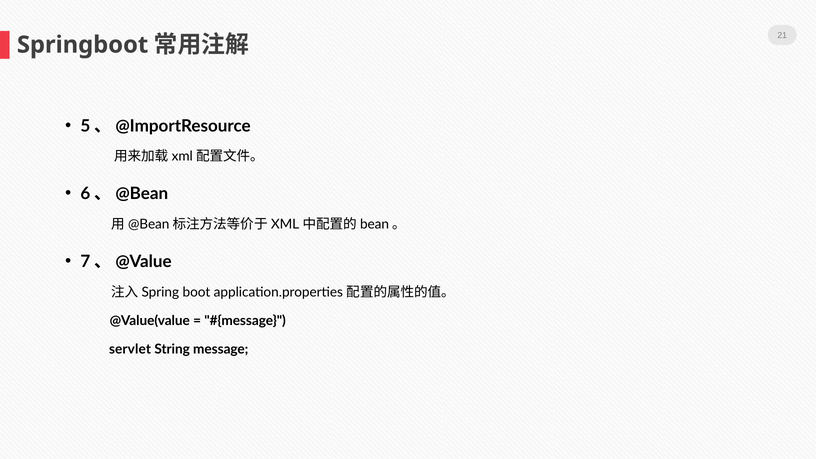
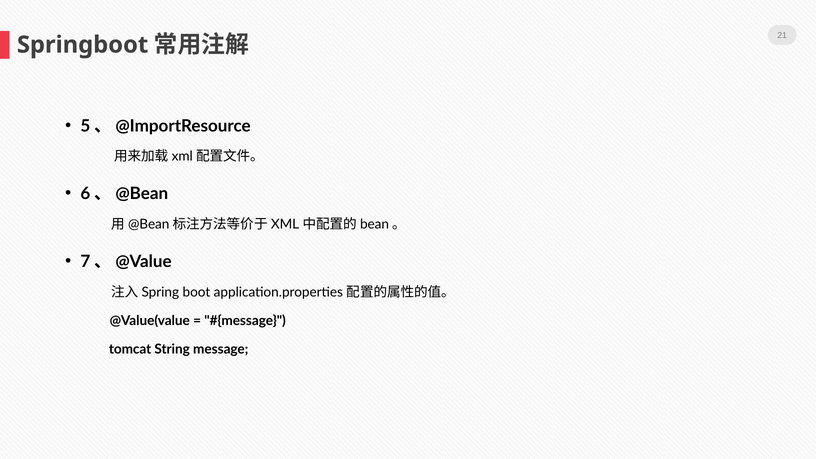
servlet: servlet -> tomcat
